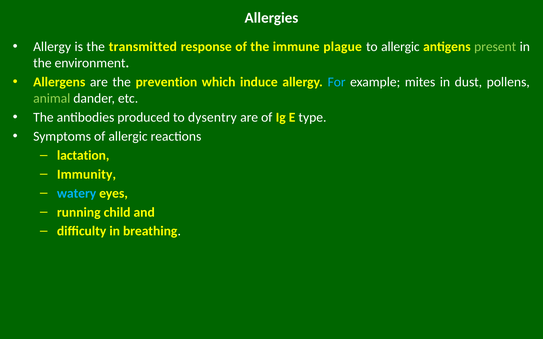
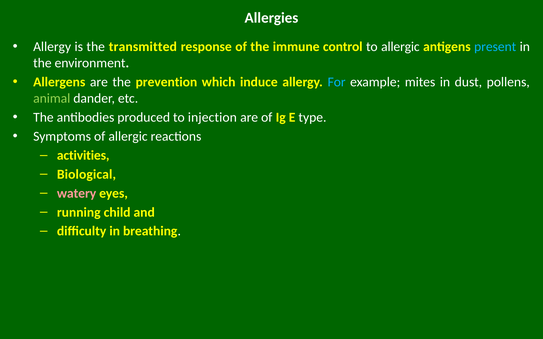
plague: plague -> control
present colour: light green -> light blue
dysentry: dysentry -> injection
lactation: lactation -> activities
Immunity: Immunity -> Biological
watery colour: light blue -> pink
